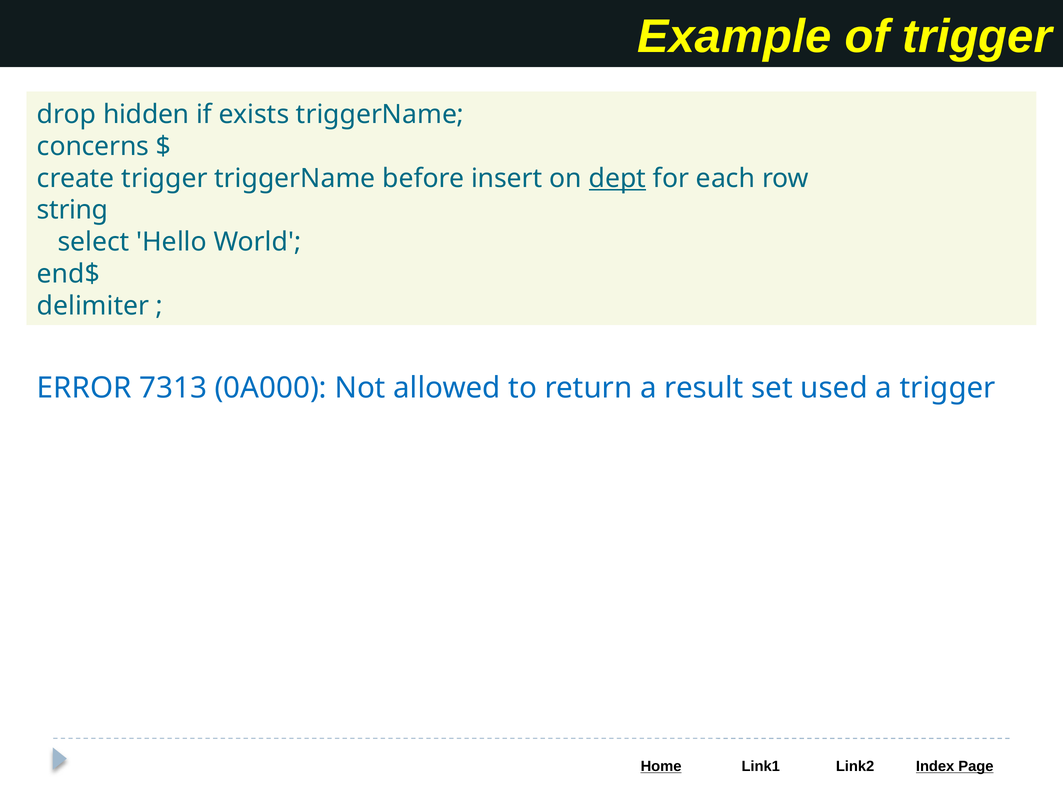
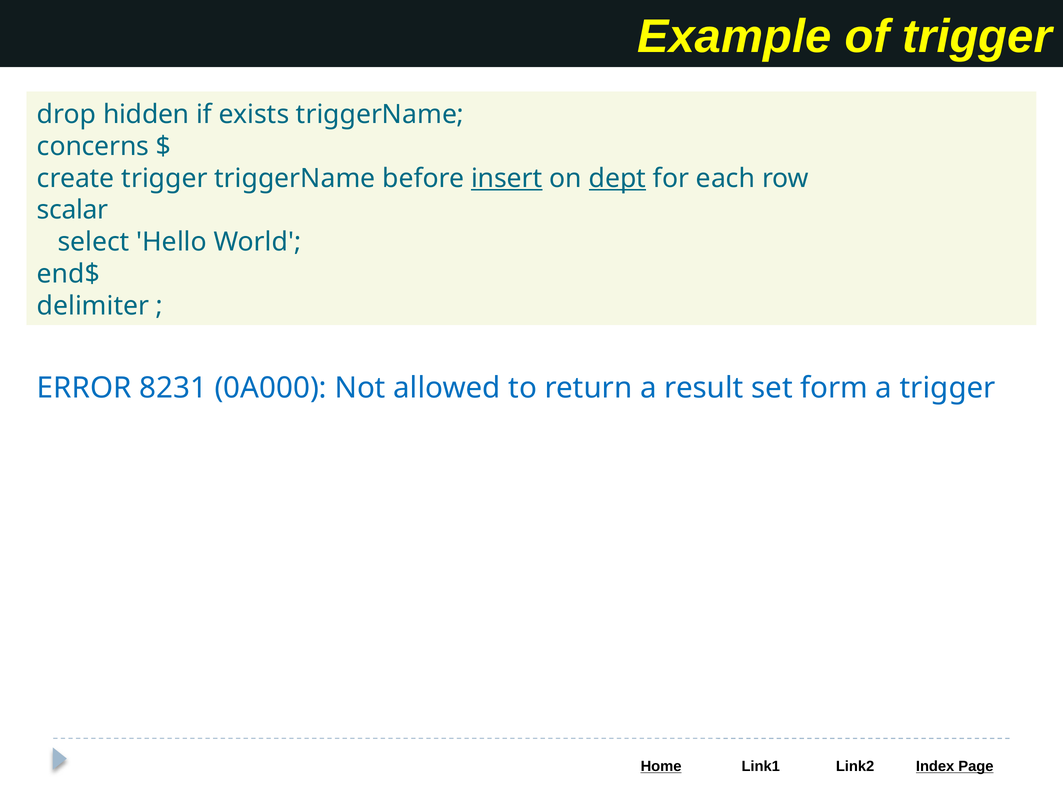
insert underline: none -> present
string: string -> scalar
7313: 7313 -> 8231
used: used -> form
